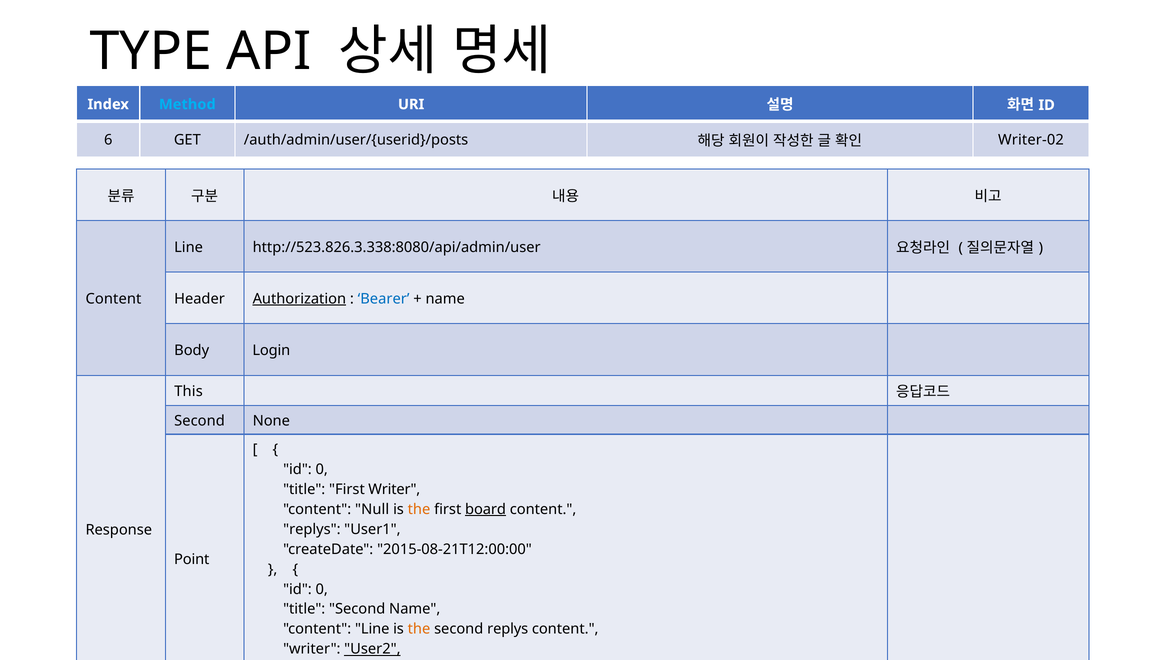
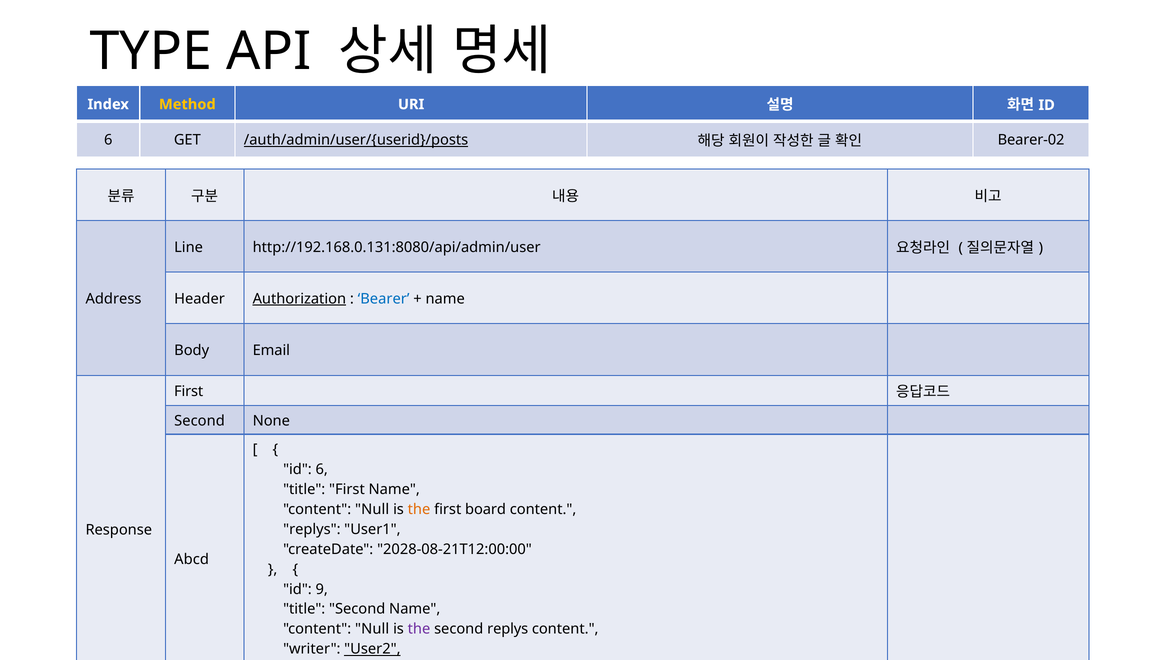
Method colour: light blue -> yellow
/auth/admin/user/{userid}/posts underline: none -> present
Writer-02: Writer-02 -> Bearer-02
http://523.826.3.338:8080/api/admin/user: http://523.826.3.338:8080/api/admin/user -> http://192.168.0.131:8080/api/admin/user
Content at (113, 299): Content -> Address
Login: Login -> Email
This at (189, 391): This -> First
0 at (322, 470): 0 -> 6
First Writer: Writer -> Name
board underline: present -> none
2015-08-21T12:00:00: 2015-08-21T12:00:00 -> 2028-08-21T12:00:00
Point: Point -> Abcd
0 at (322, 590): 0 -> 9
Line at (372, 629): Line -> Null
the at (419, 629) colour: orange -> purple
